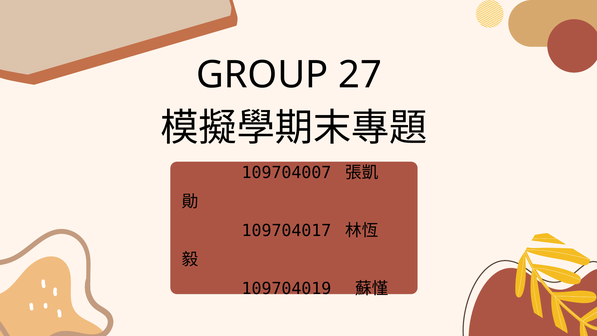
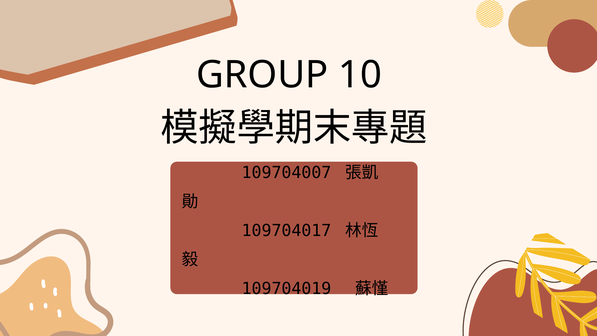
27: 27 -> 10
